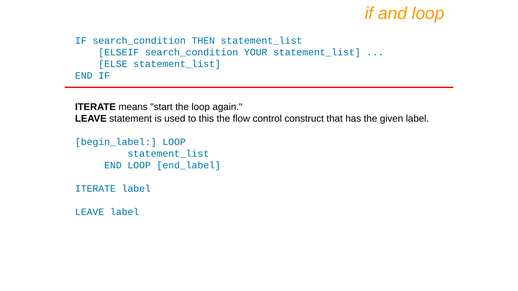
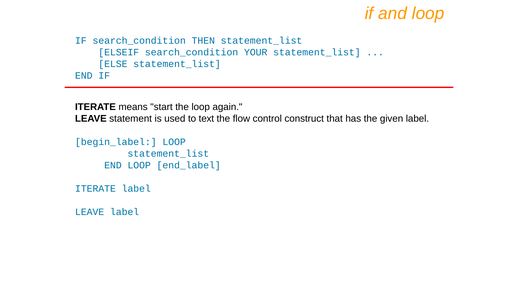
this: this -> text
